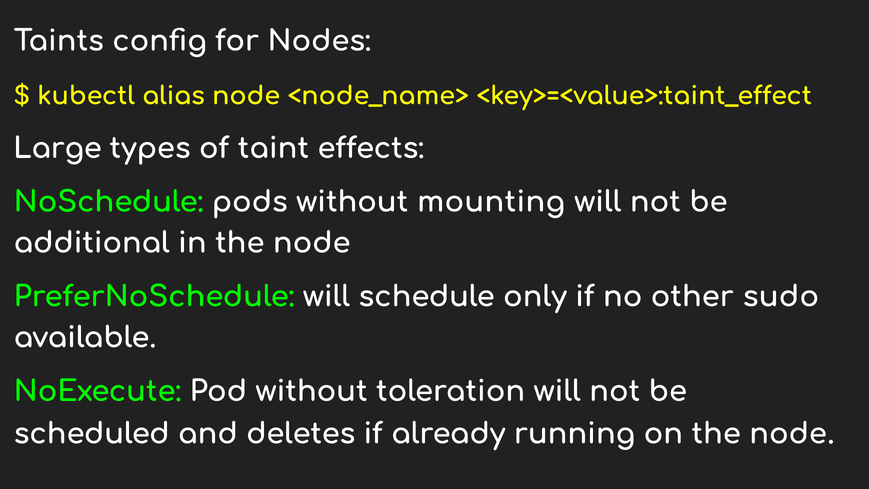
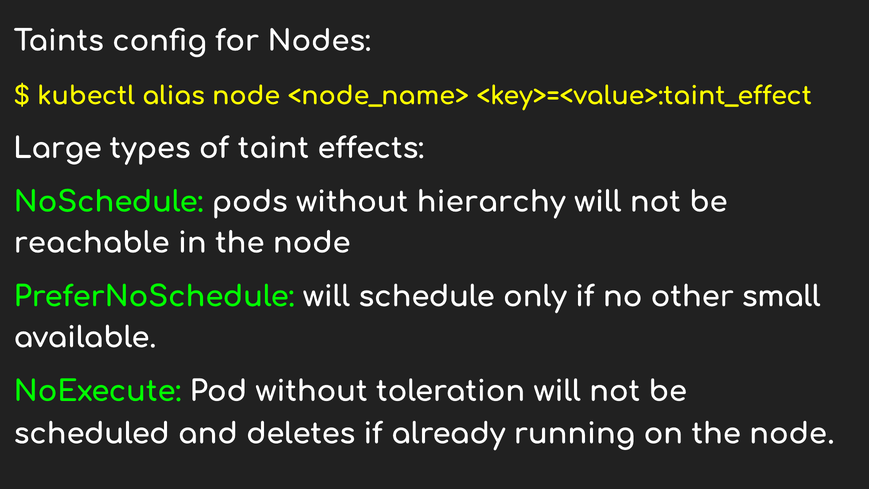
mounting: mounting -> hierarchy
additional: additional -> reachable
sudo: sudo -> small
